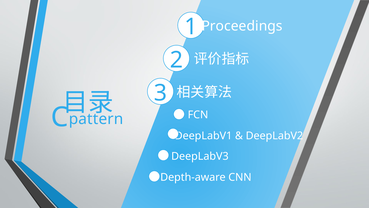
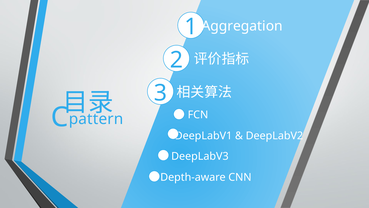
Proceedings: Proceedings -> Aggregation
